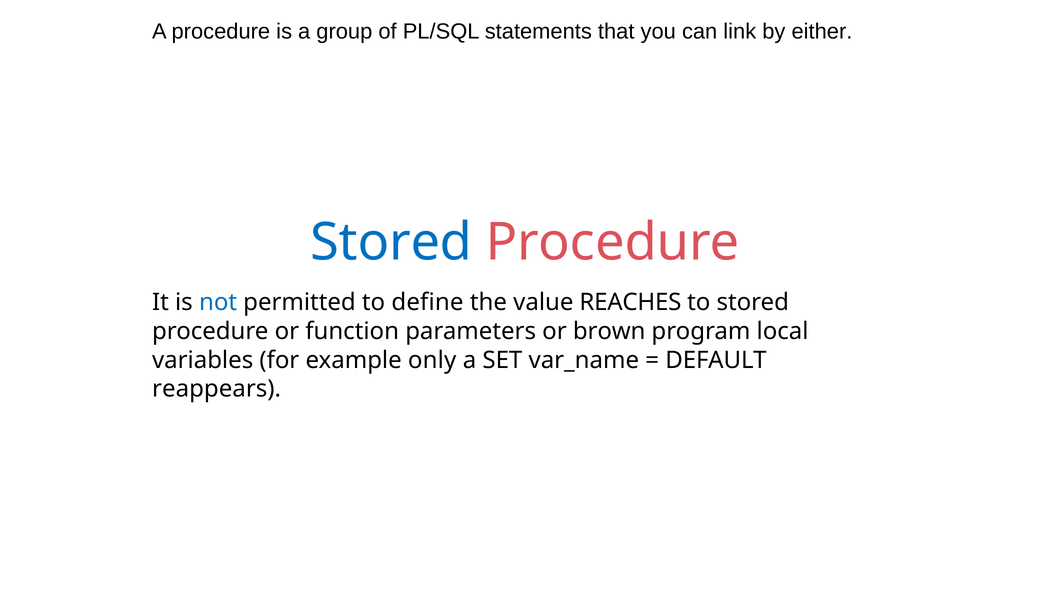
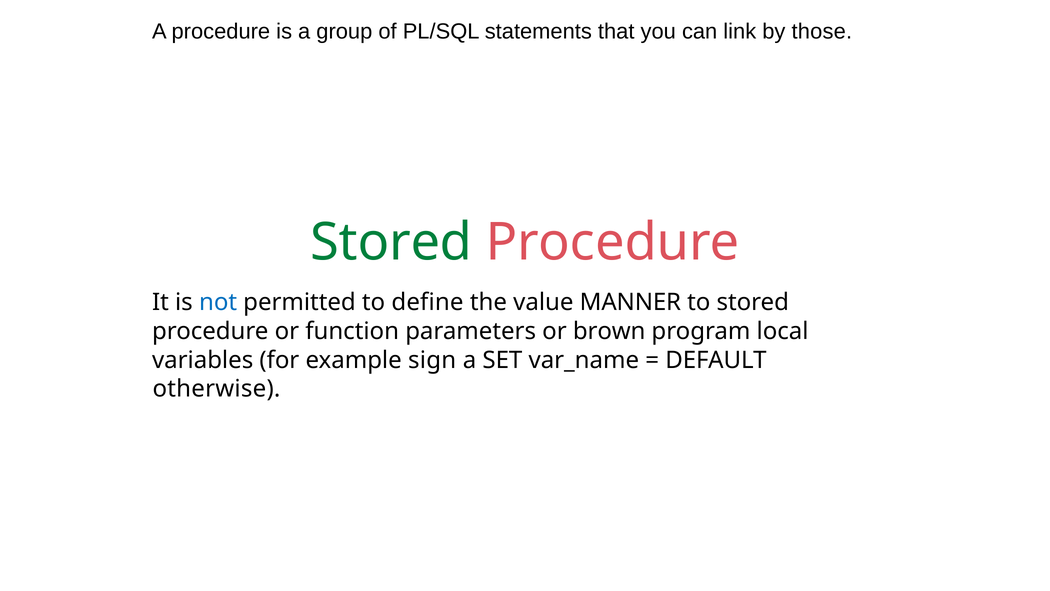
either: either -> those
Stored at (391, 243) colour: blue -> green
REACHES: REACHES -> MANNER
only: only -> sign
reappears: reappears -> otherwise
